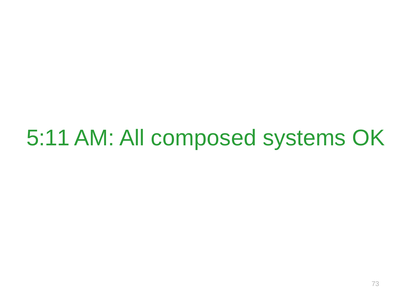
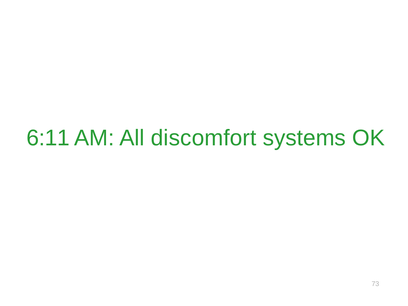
5:11: 5:11 -> 6:11
composed: composed -> discomfort
